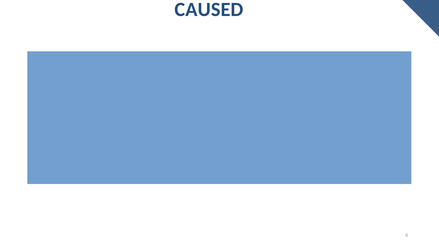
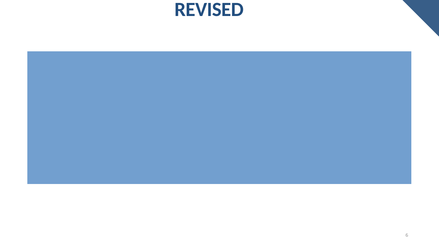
CAUSED: CAUSED -> REVISED
